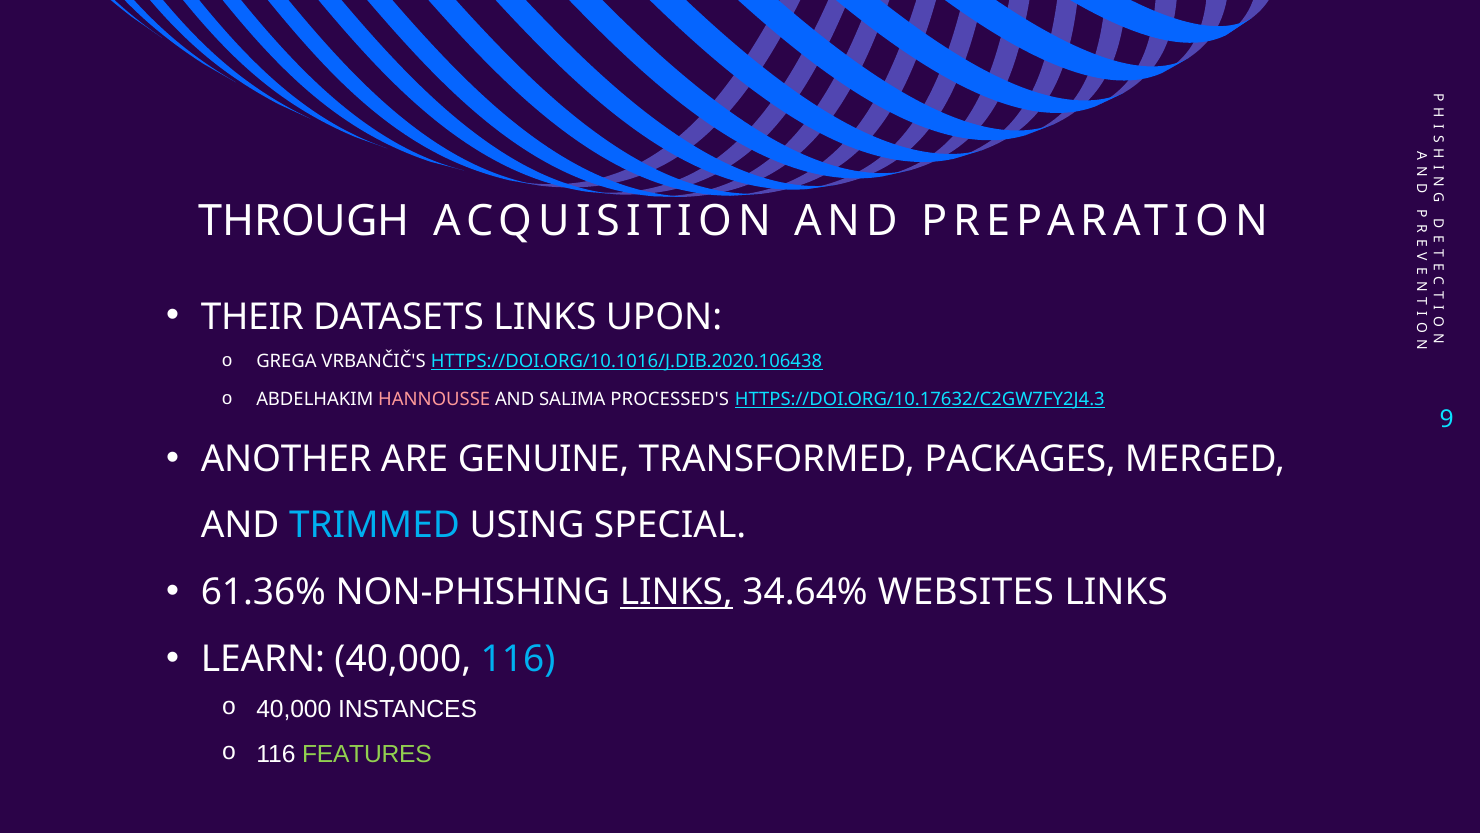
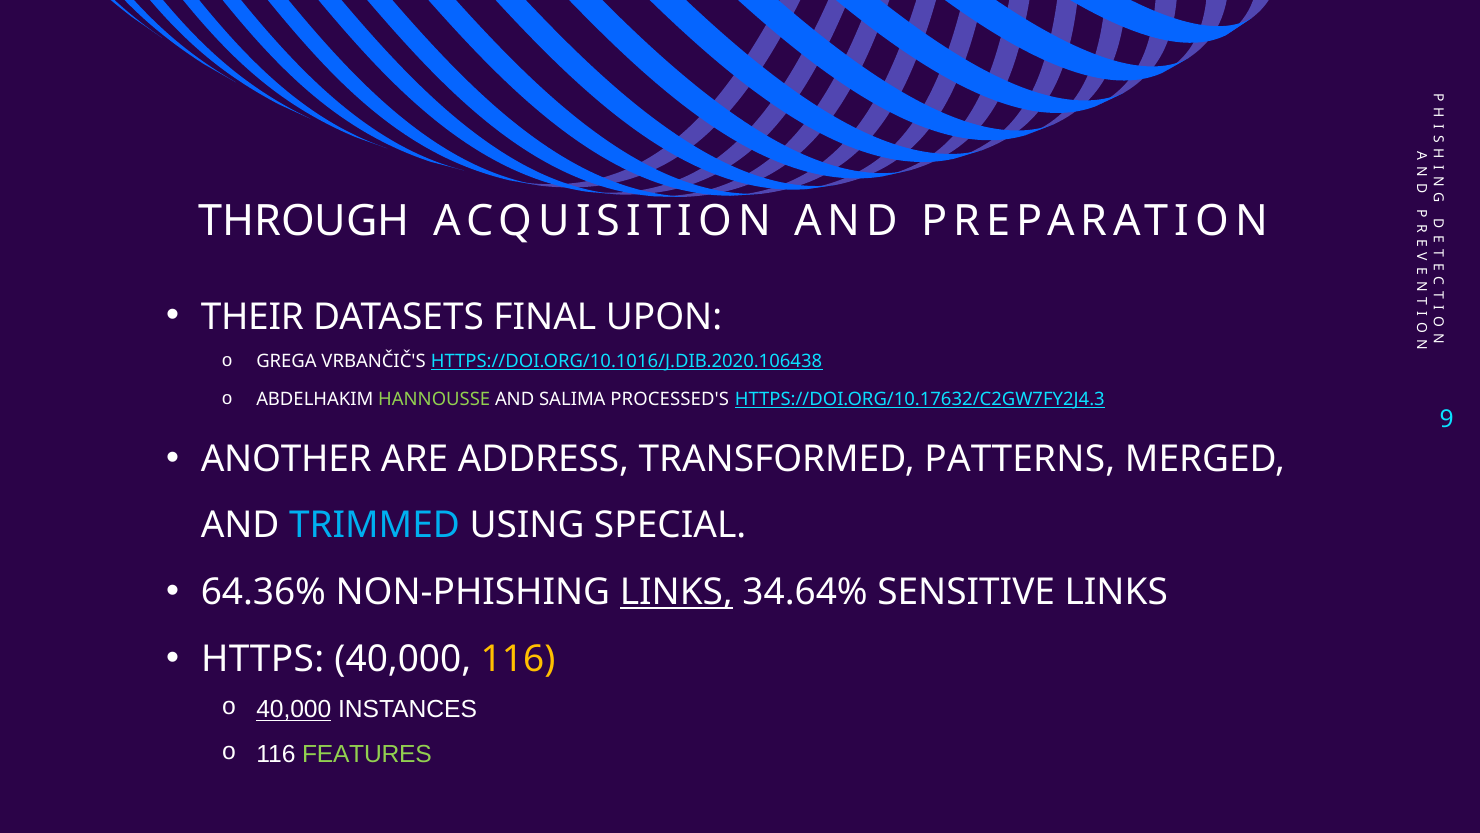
DATASETS LINKS: LINKS -> FINAL
HANNOUSSE colour: pink -> light green
GENUINE: GENUINE -> ADDRESS
PACKAGES: PACKAGES -> PATTERNS
61.36%: 61.36% -> 64.36%
WEBSITES: WEBSITES -> SENSITIVE
LEARN: LEARN -> HTTPS
116 at (518, 658) colour: light blue -> yellow
40,000 at (294, 709) underline: none -> present
